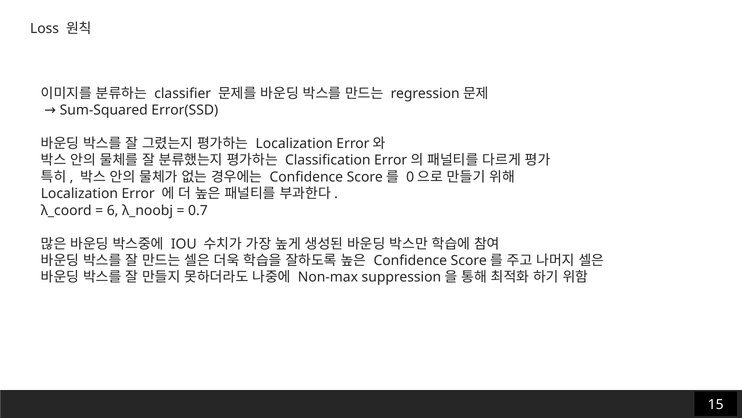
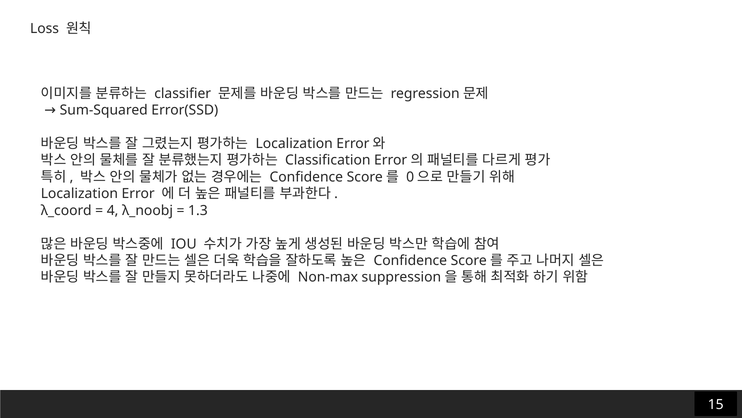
6: 6 -> 4
0.7: 0.7 -> 1.3
